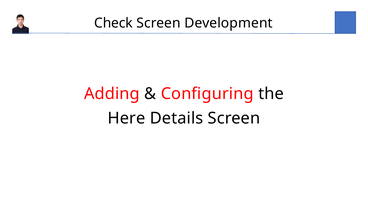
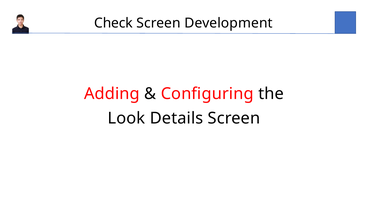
Here: Here -> Look
